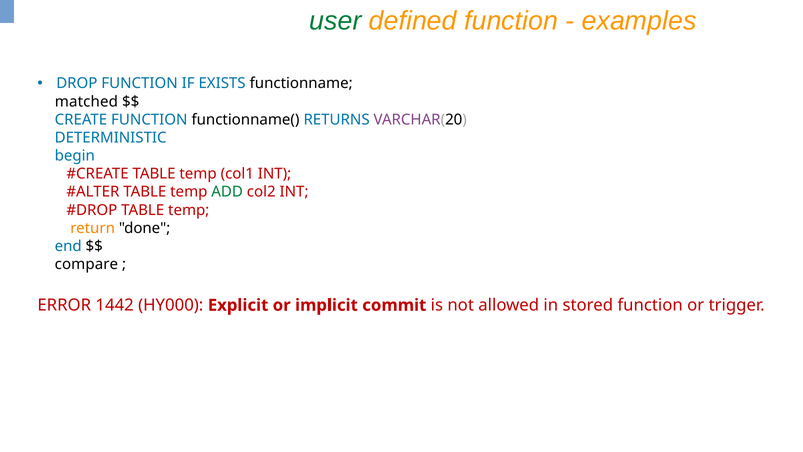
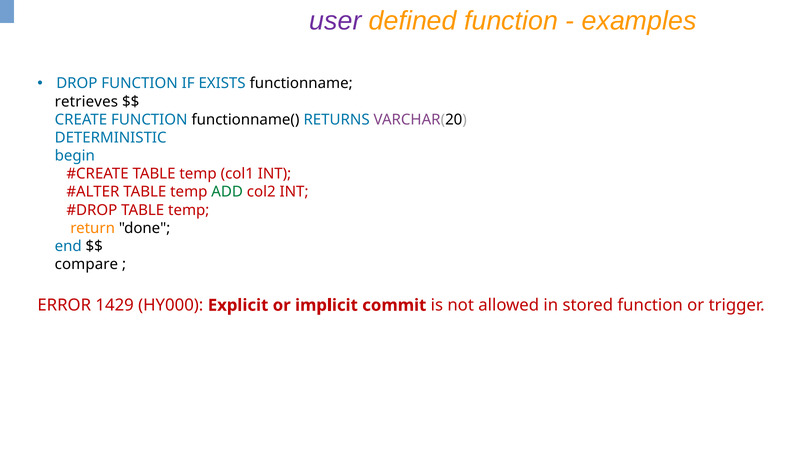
user colour: green -> purple
matched: matched -> retrieves
1442: 1442 -> 1429
